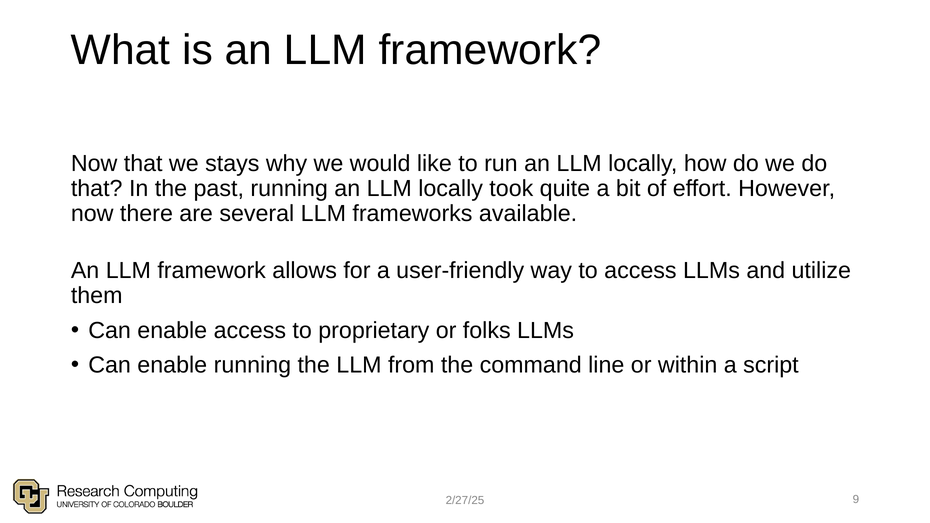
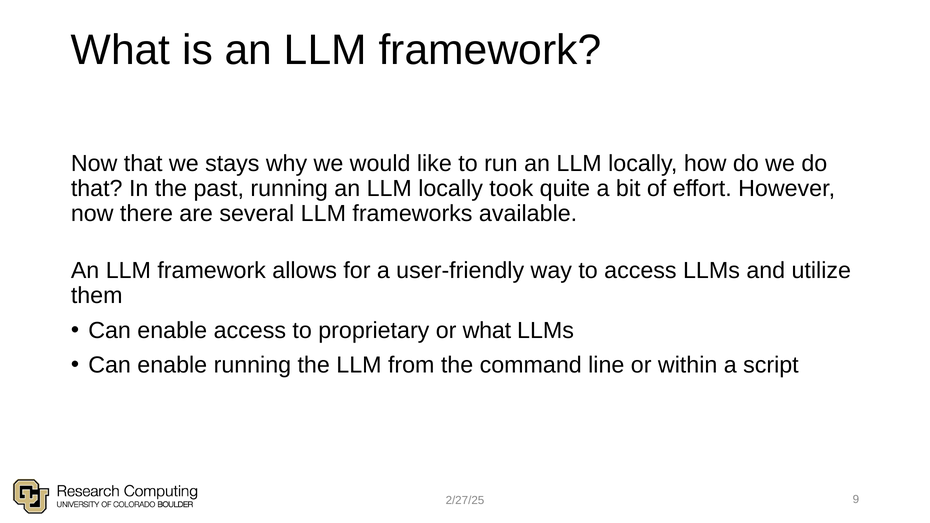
or folks: folks -> what
